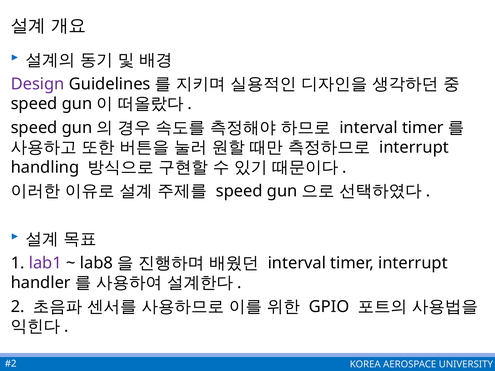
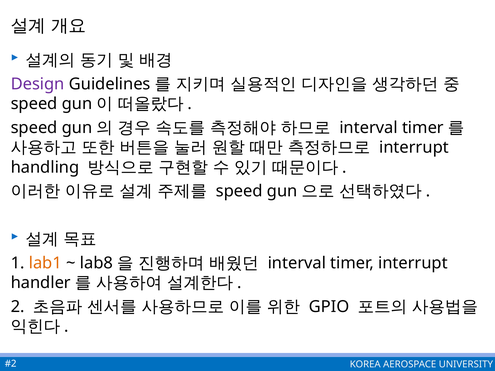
lab1 colour: purple -> orange
